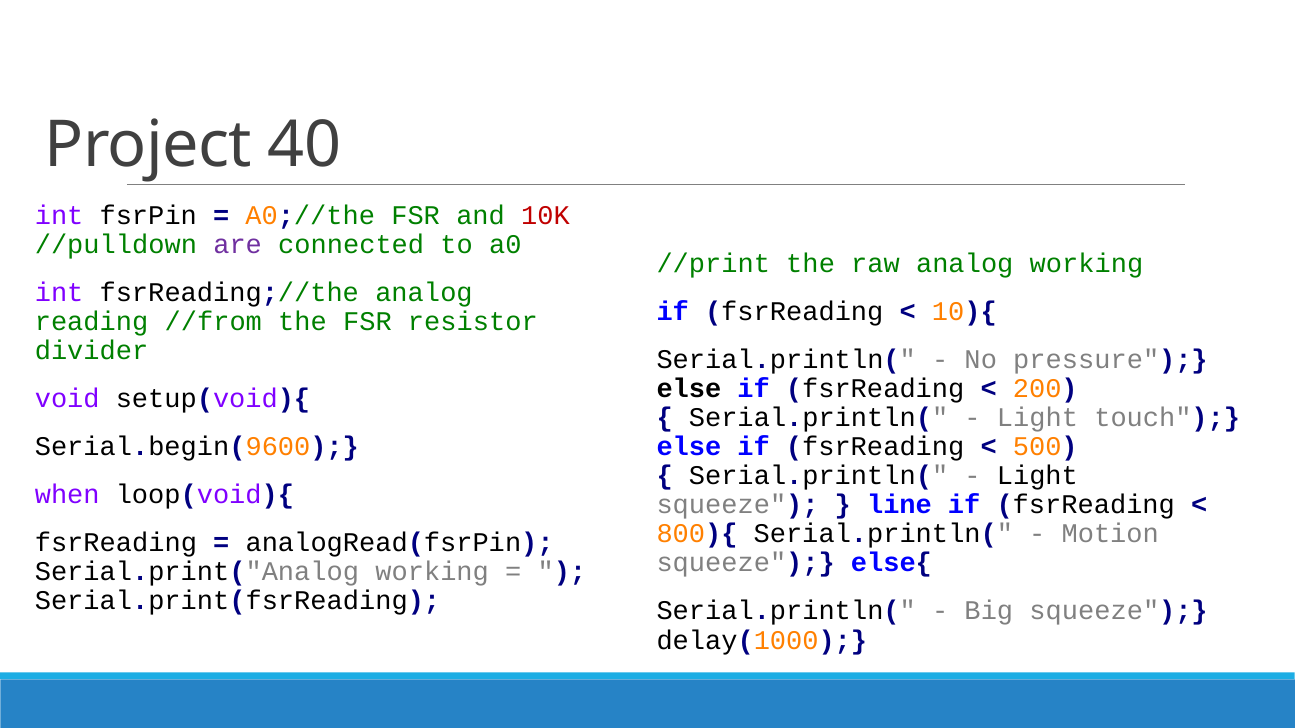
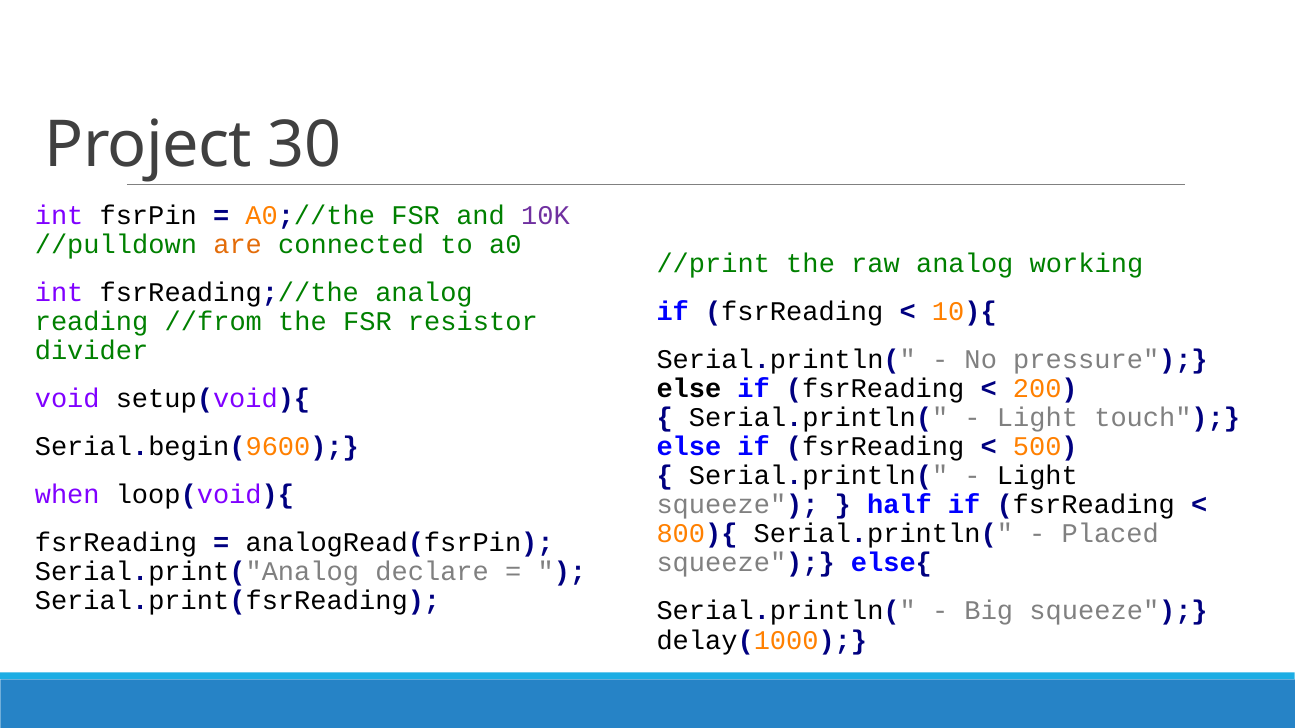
40: 40 -> 30
10K colour: red -> purple
are colour: purple -> orange
line: line -> half
Motion: Motion -> Placed
Serial.print("Analog working: working -> declare
